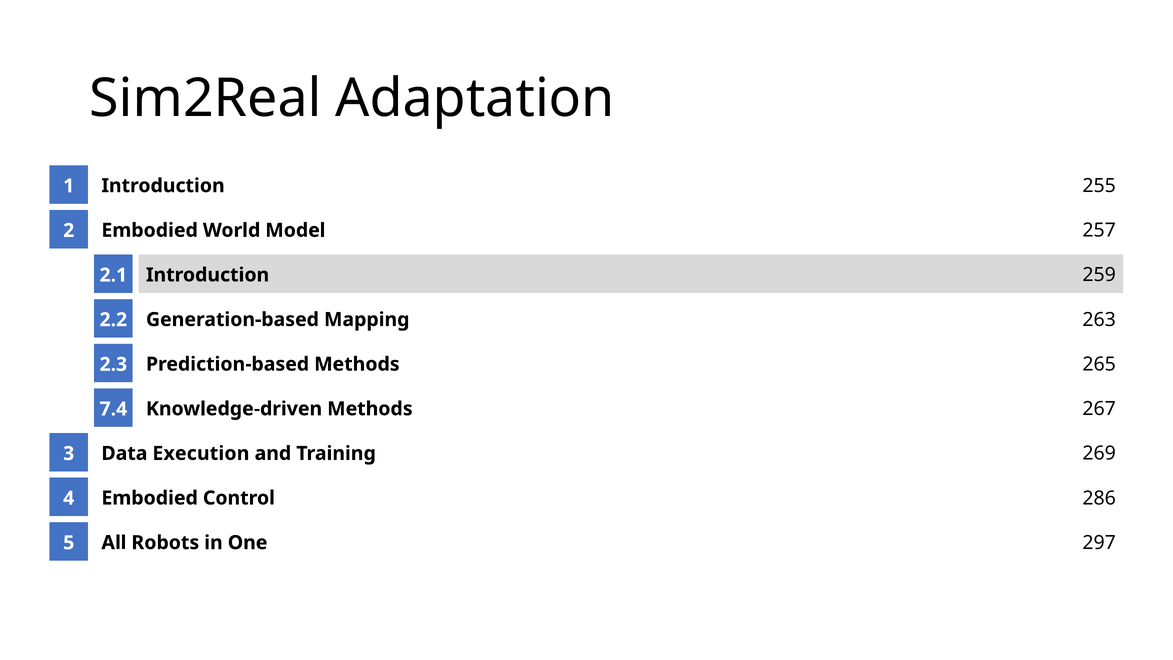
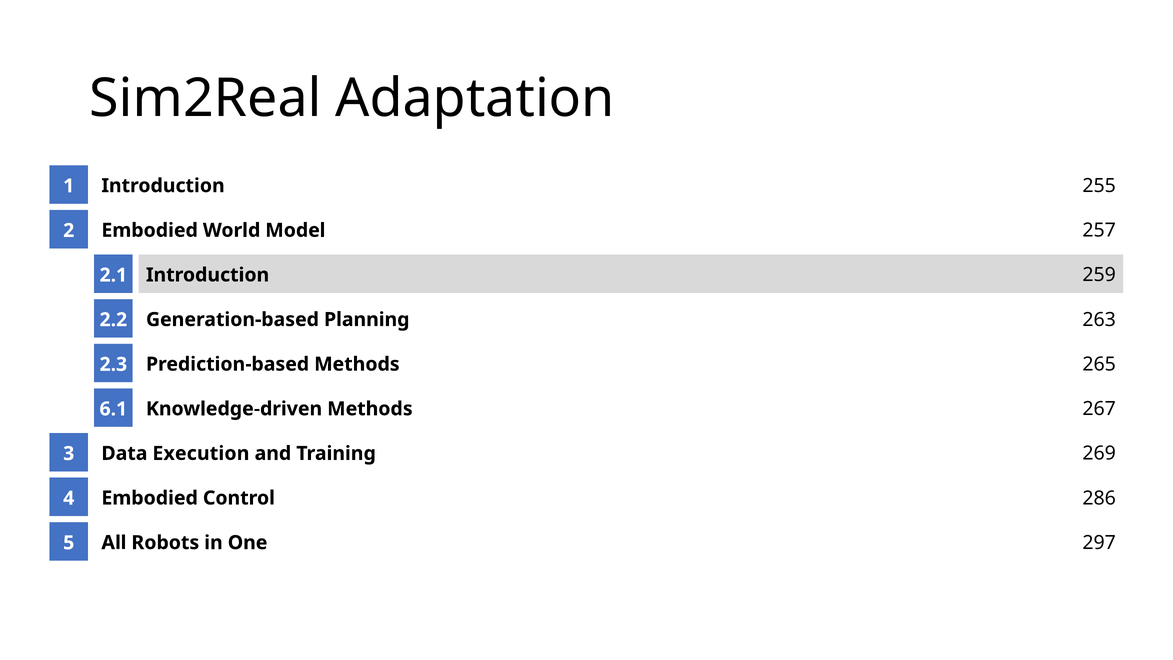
Mapping: Mapping -> Planning
7.4: 7.4 -> 6.1
